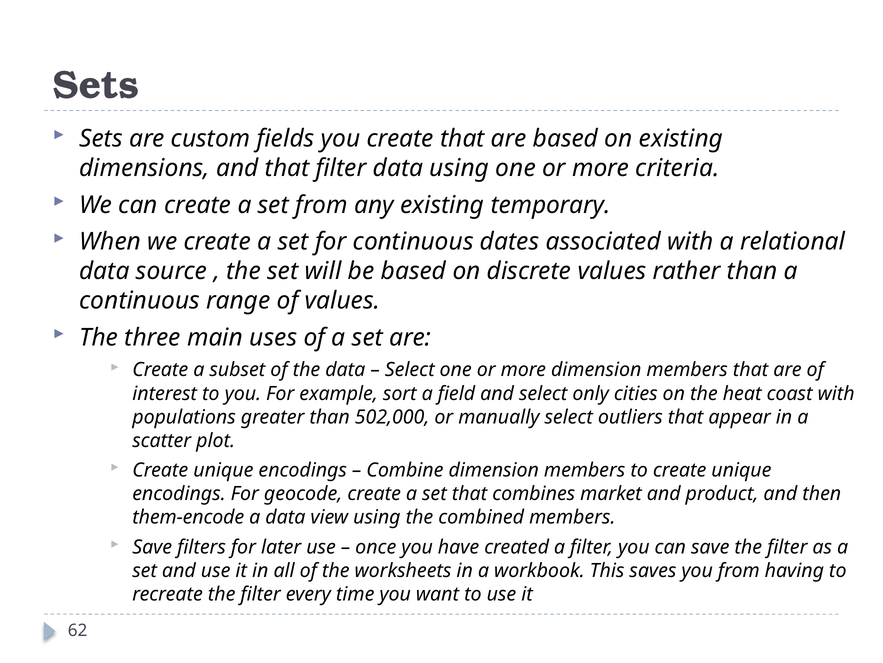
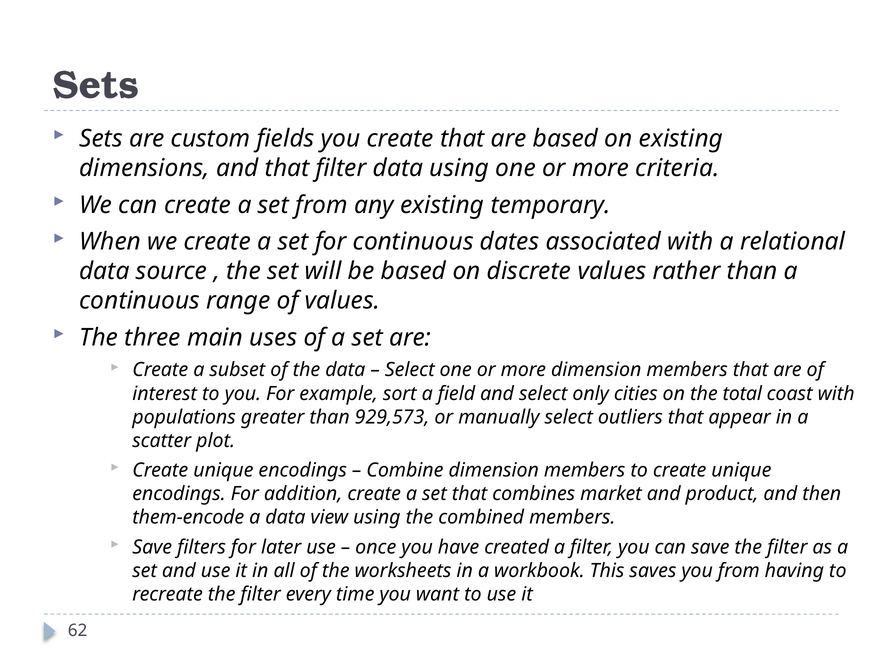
heat: heat -> total
502,000: 502,000 -> 929,573
geocode: geocode -> addition
